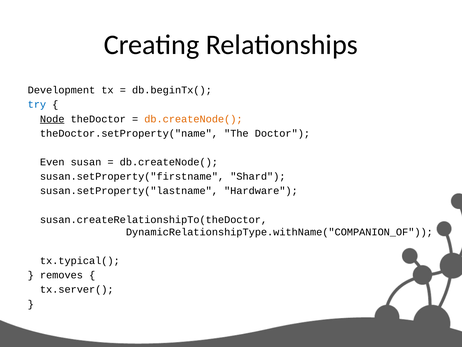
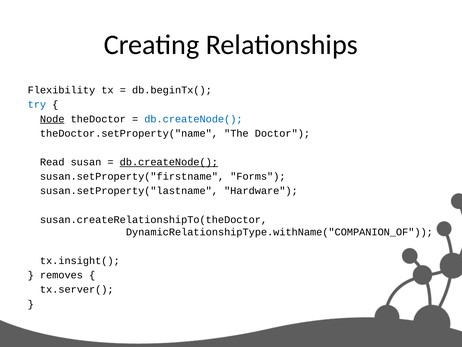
Development: Development -> Flexibility
db.createNode( at (193, 119) colour: orange -> blue
Even: Even -> Read
db.createNode( at (169, 162) underline: none -> present
Shard: Shard -> Forms
tx.typical(: tx.typical( -> tx.insight(
